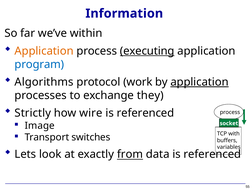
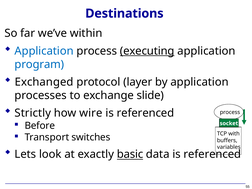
Information: Information -> Destinations
Application at (44, 51) colour: orange -> blue
Algorithms: Algorithms -> Exchanged
work: work -> layer
application at (200, 82) underline: present -> none
they: they -> slide
Image: Image -> Before
from: from -> basic
